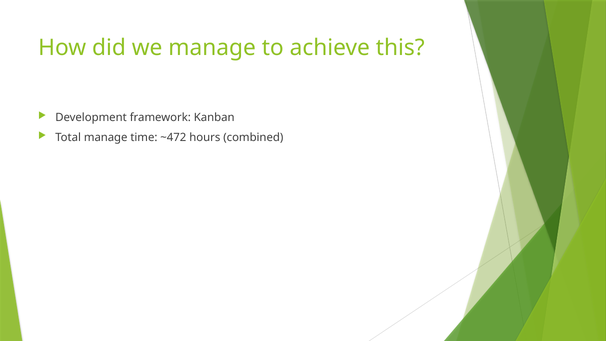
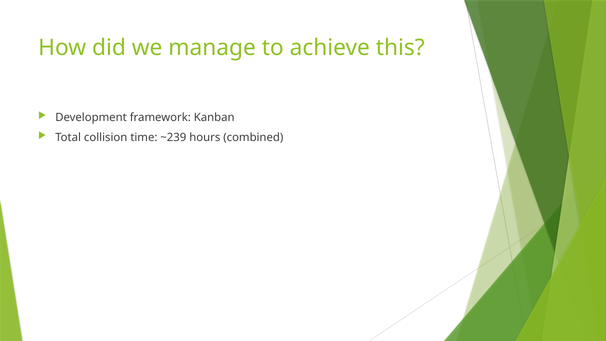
Total manage: manage -> collision
~472: ~472 -> ~239
